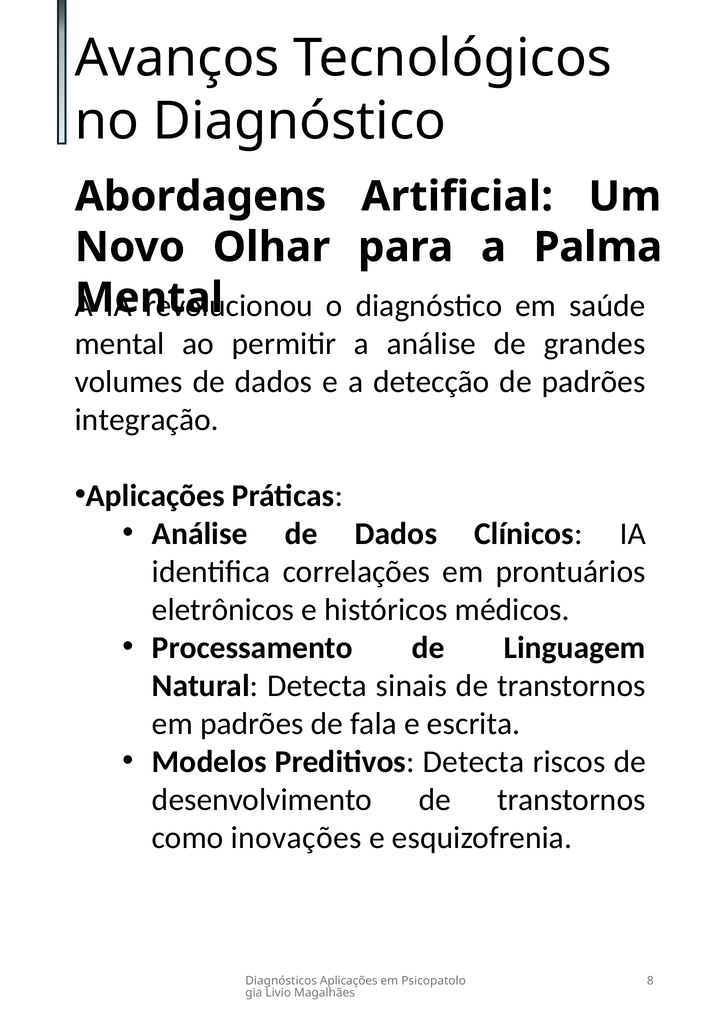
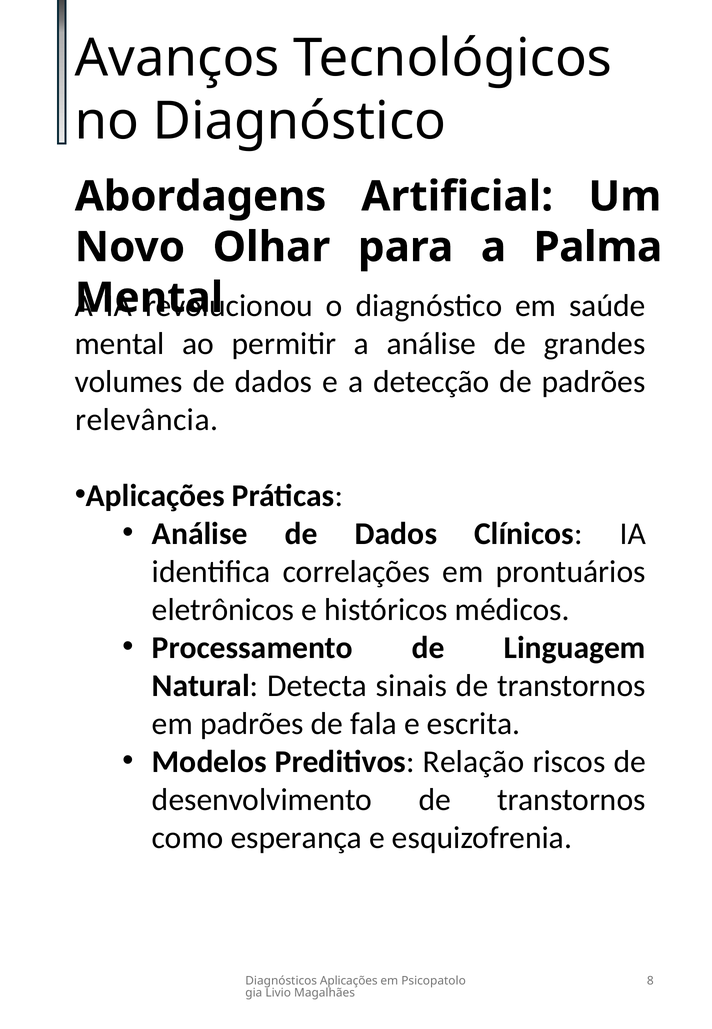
integração: integração -> relevância
Preditivos Detecta: Detecta -> Relação
inovações: inovações -> esperança
